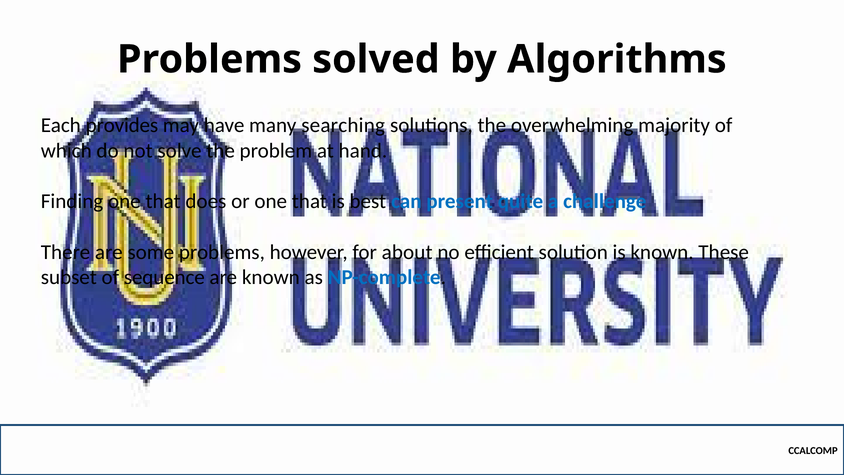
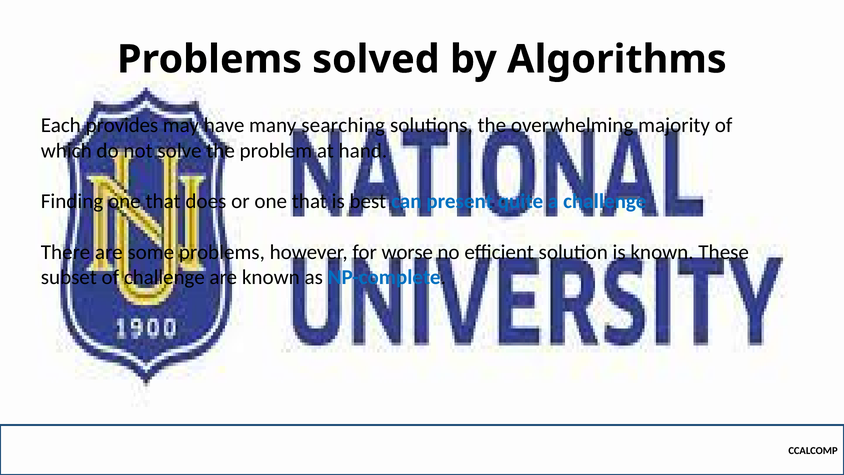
about: about -> worse
of sequence: sequence -> challenge
